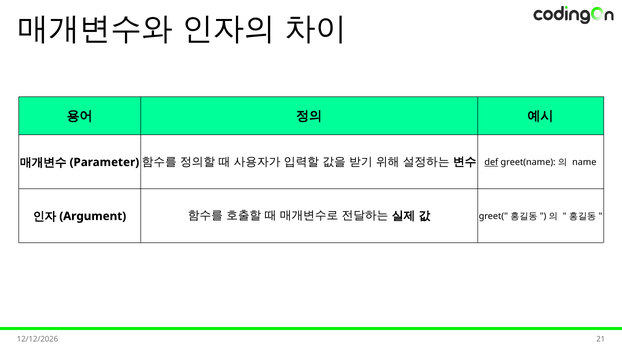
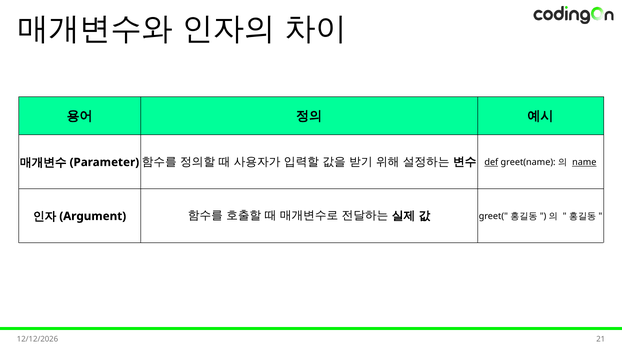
name underline: none -> present
